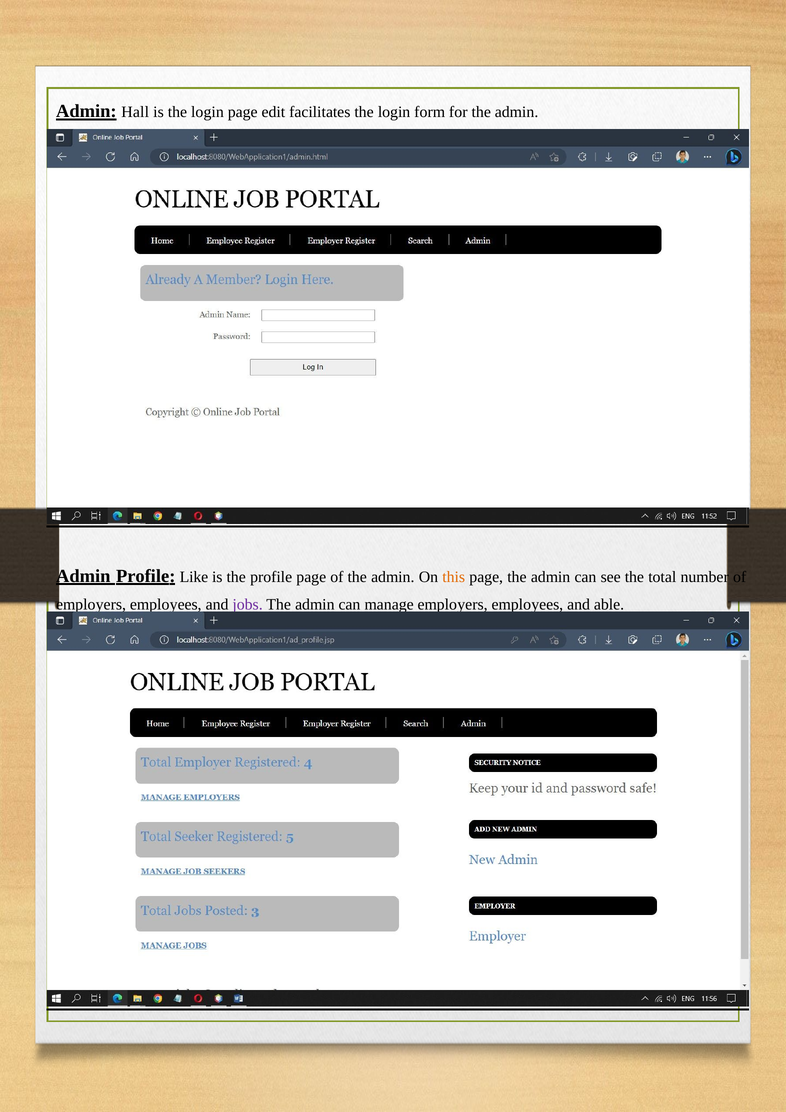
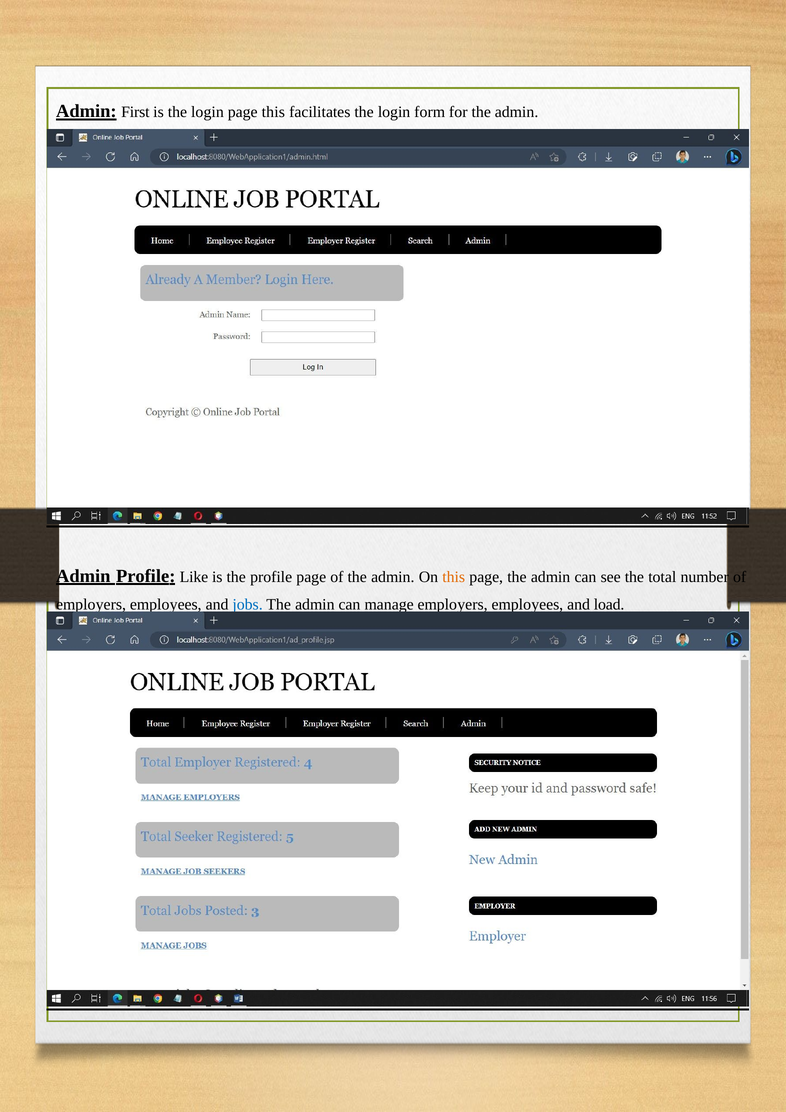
Hall: Hall -> First
page edit: edit -> this
jobs colour: purple -> blue
able: able -> load
